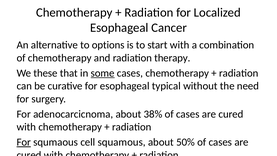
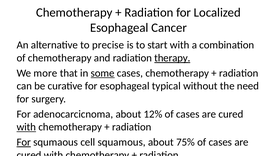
options: options -> precise
therapy underline: none -> present
these: these -> more
38%: 38% -> 12%
with at (26, 127) underline: none -> present
50%: 50% -> 75%
